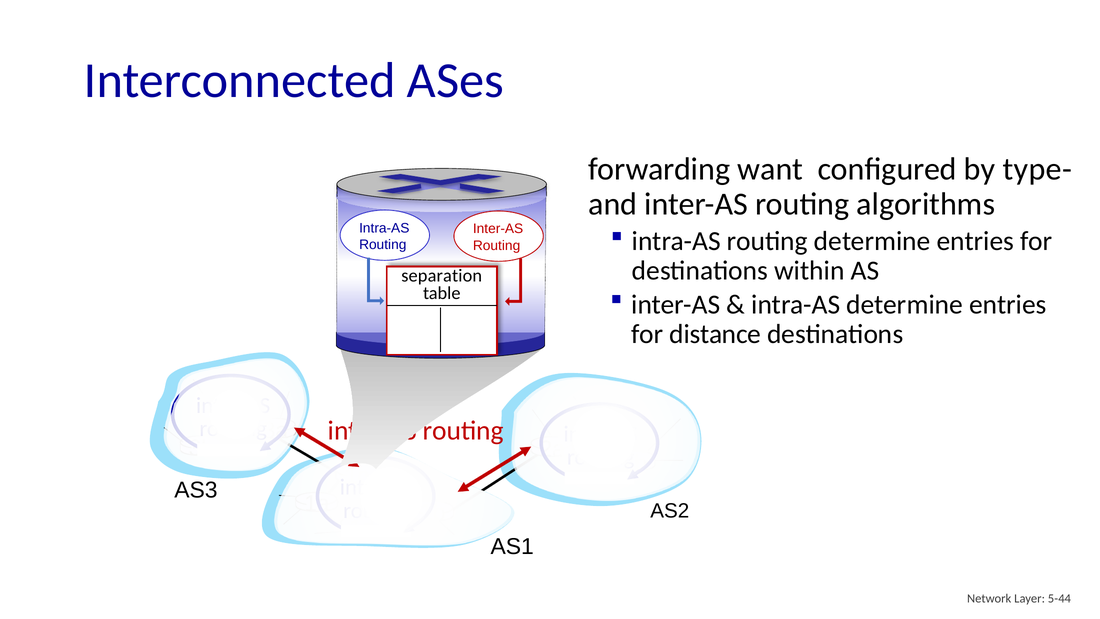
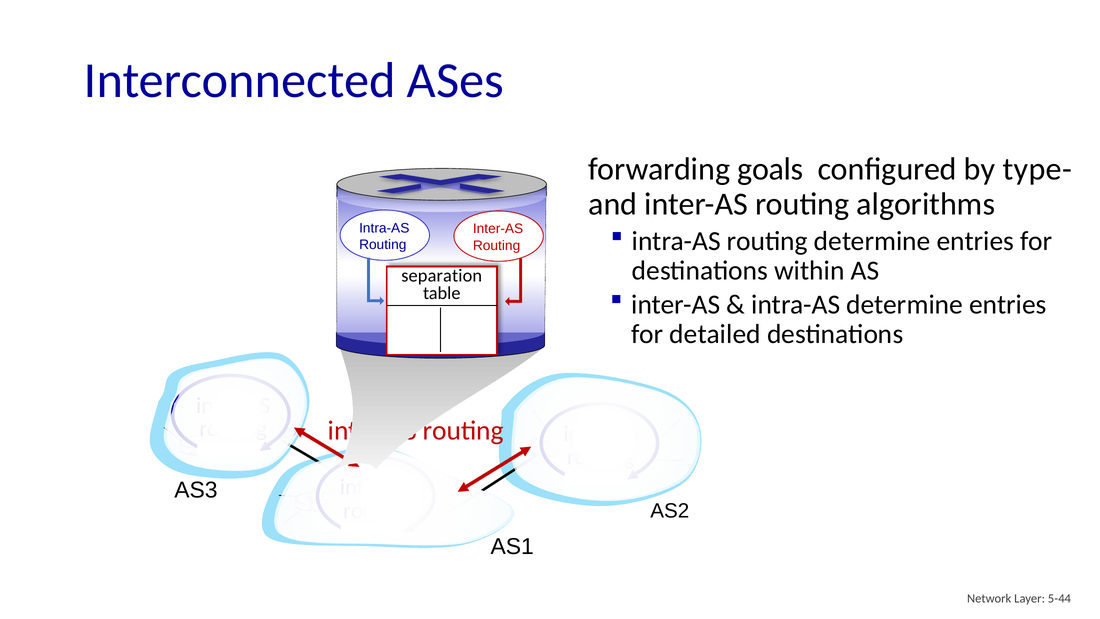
want: want -> goals
distance: distance -> detailed
